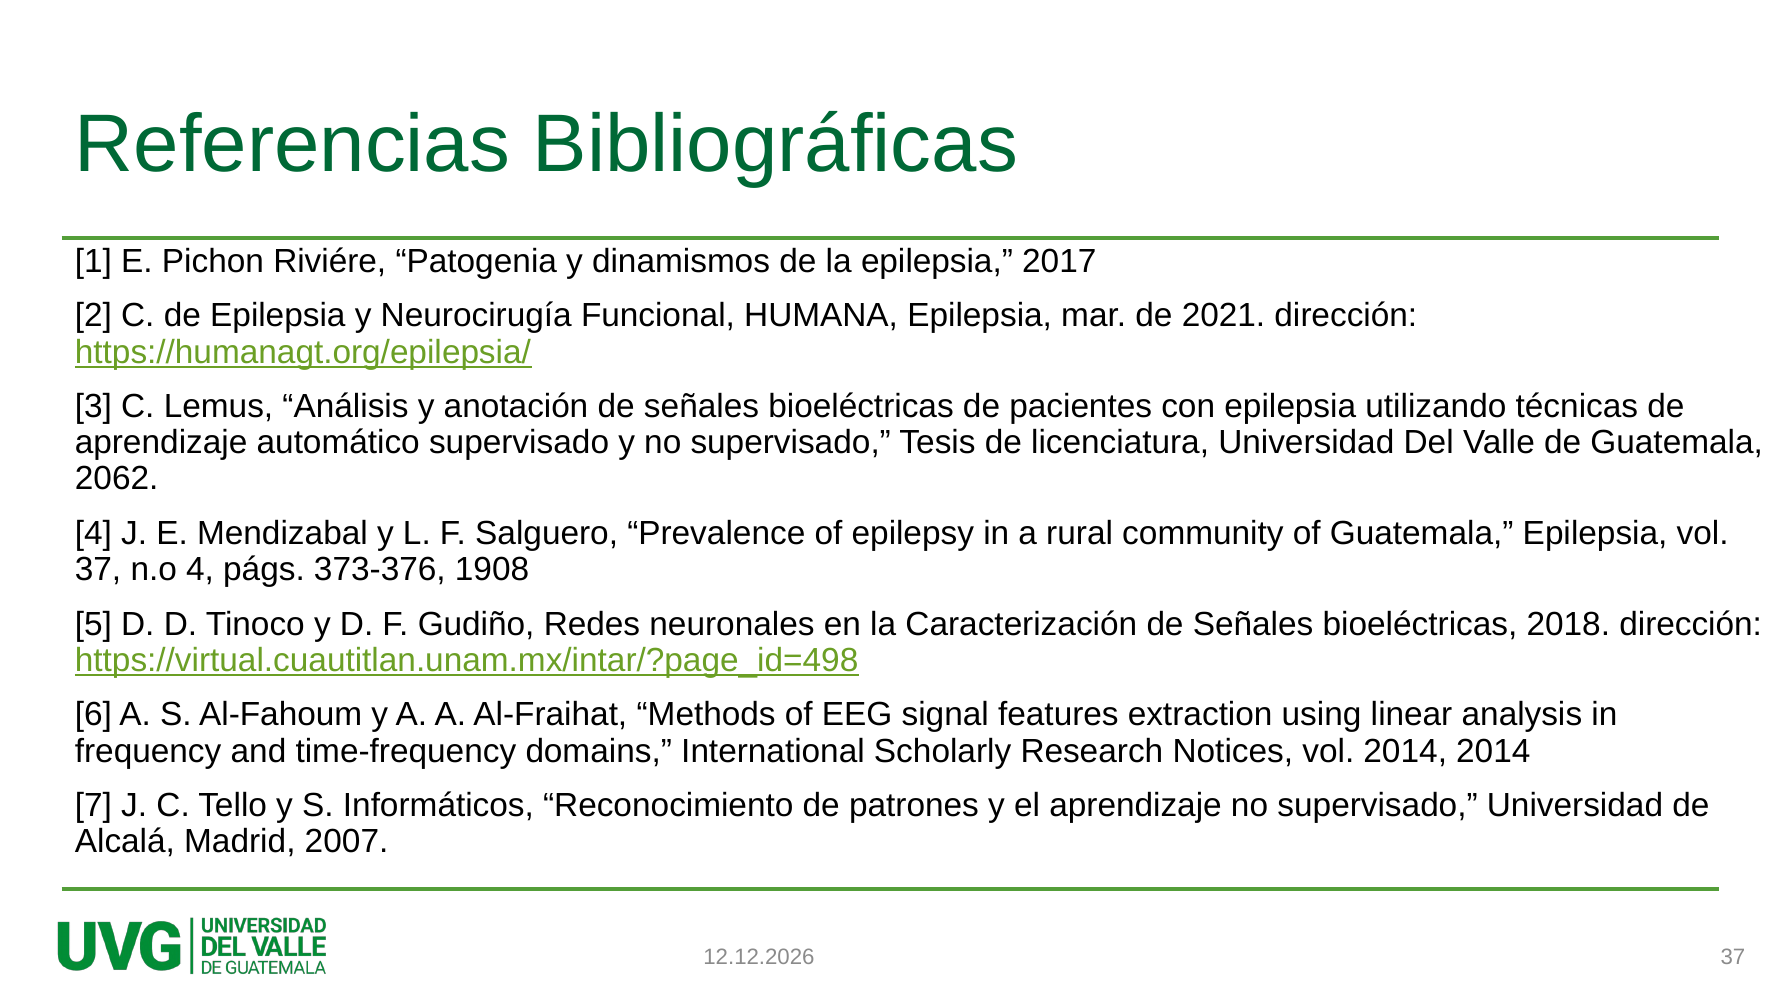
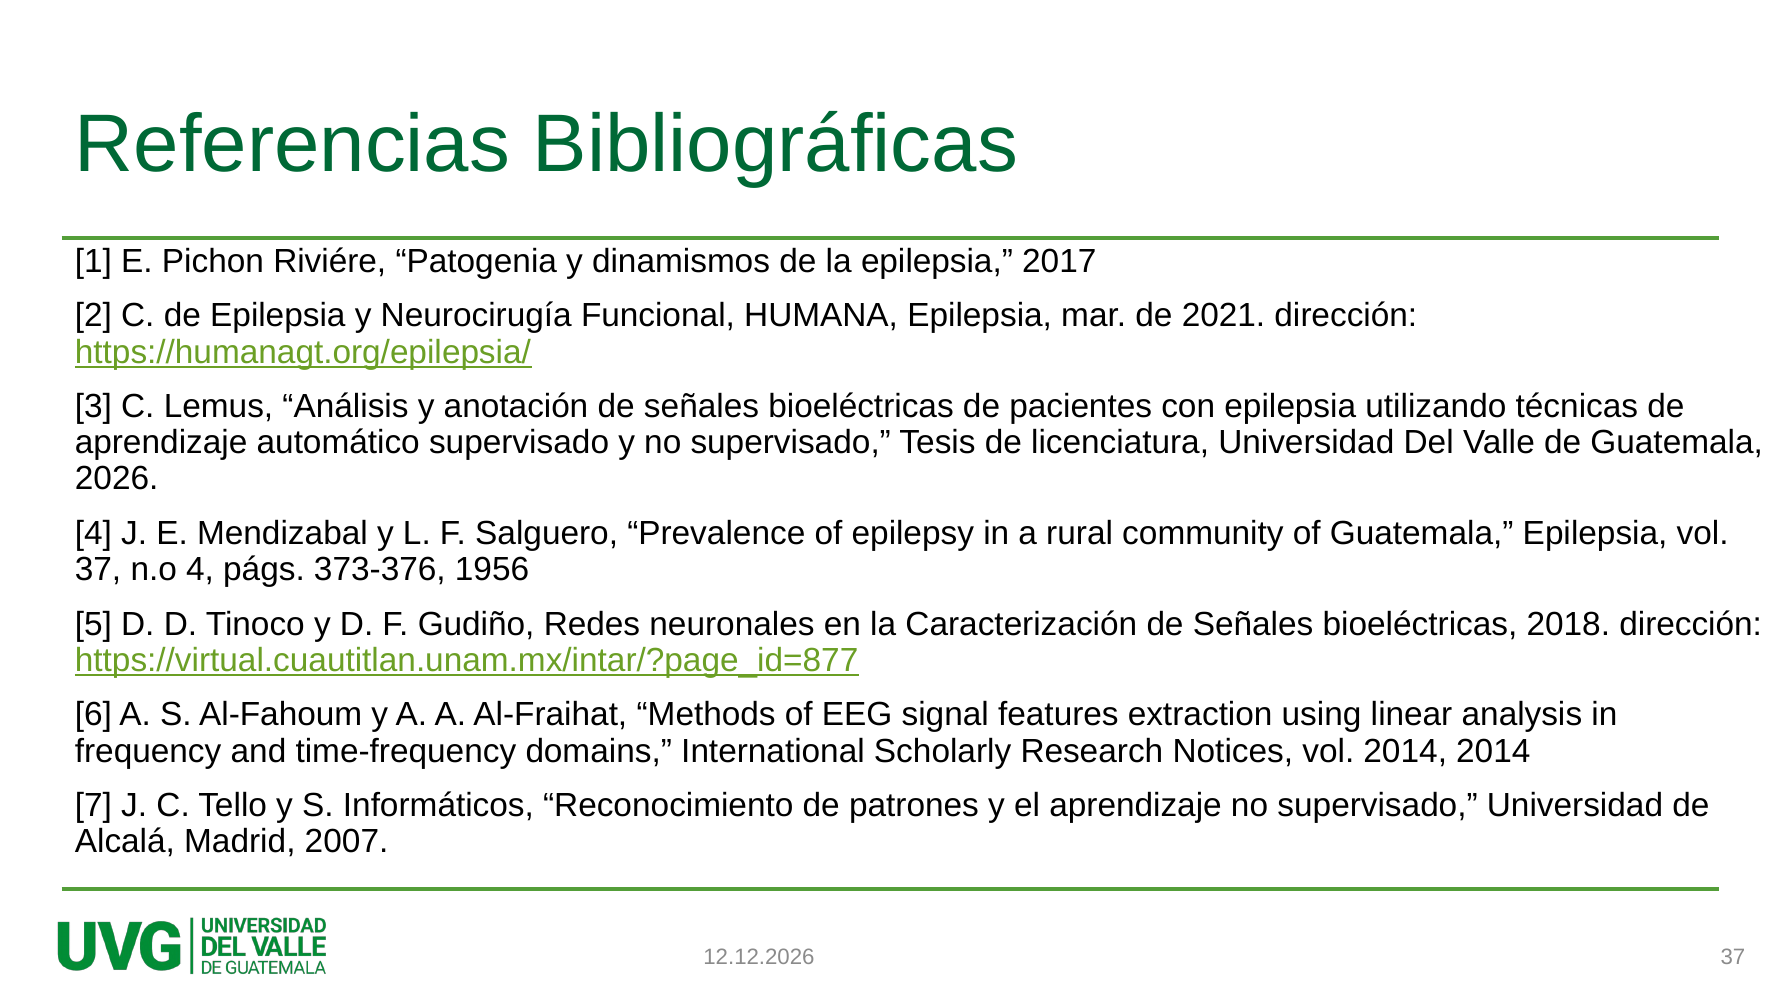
2062: 2062 -> 2026
1908: 1908 -> 1956
https://virtual.cuautitlan.unam.mx/intar/?page_id=498: https://virtual.cuautitlan.unam.mx/intar/?page_id=498 -> https://virtual.cuautitlan.unam.mx/intar/?page_id=877
